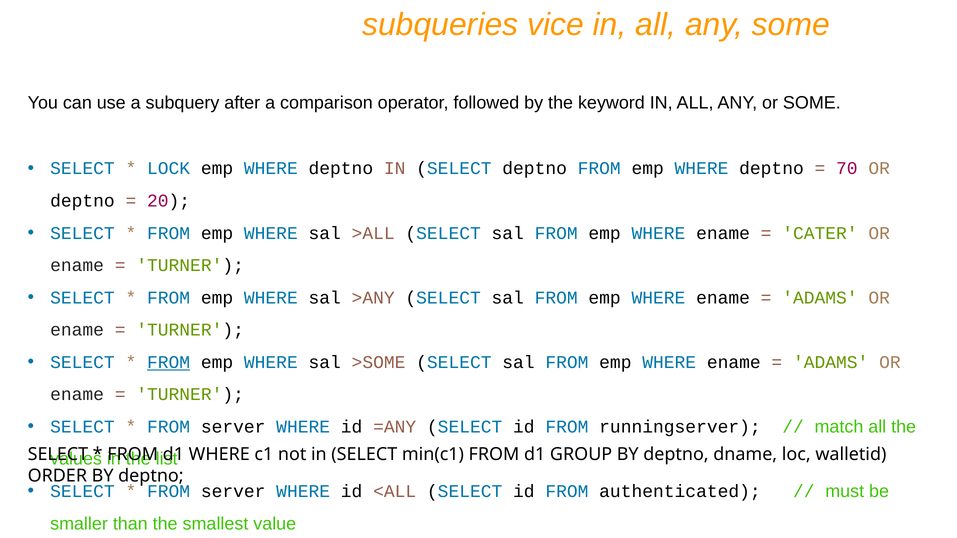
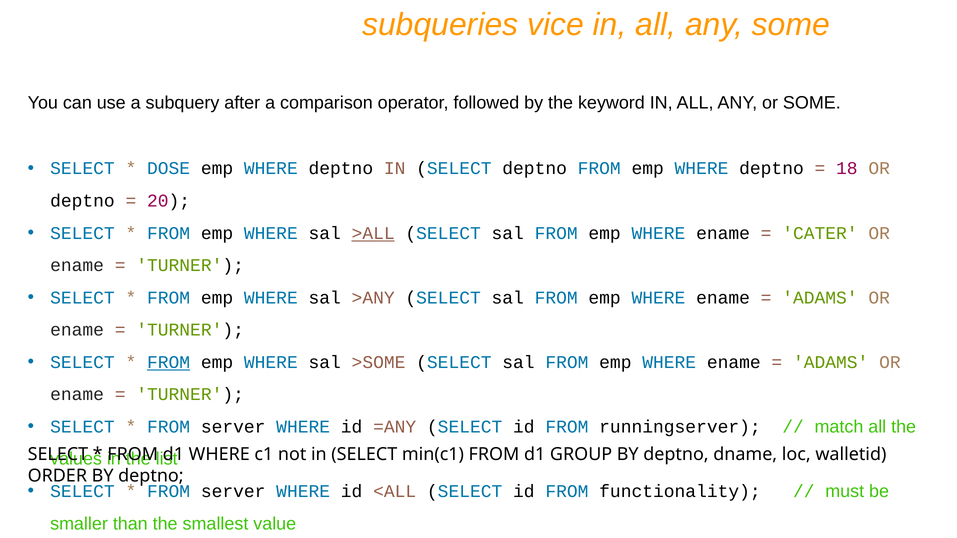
LOCK: LOCK -> DOSE
70: 70 -> 18
>ALL underline: none -> present
authenticated: authenticated -> functionality
